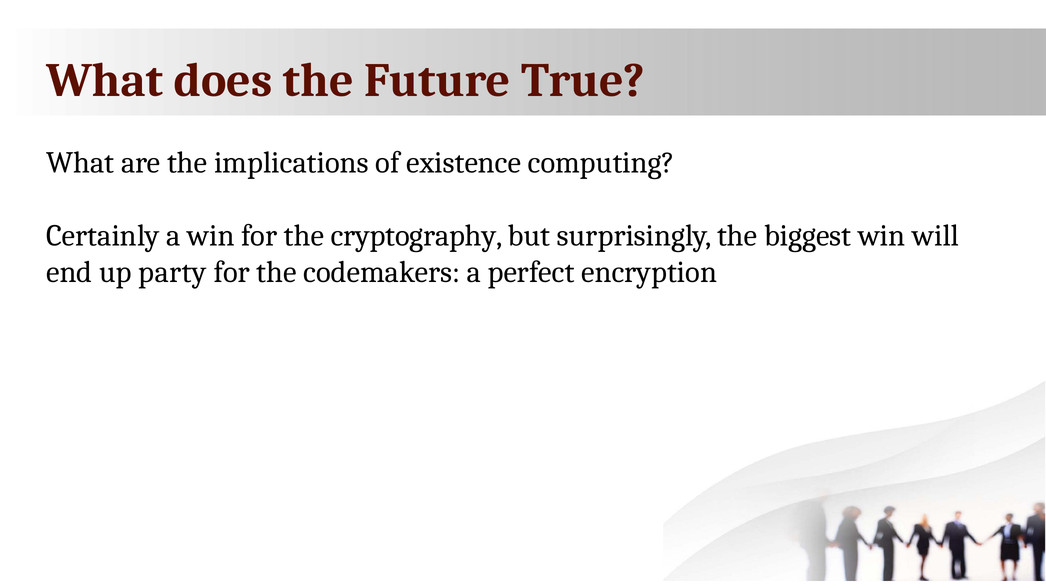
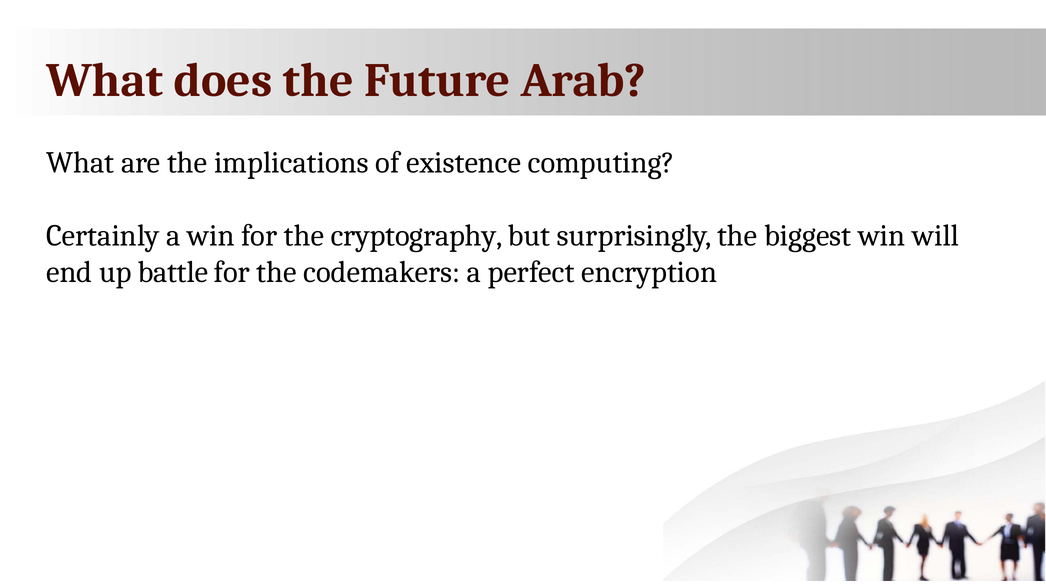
True: True -> Arab
party: party -> battle
